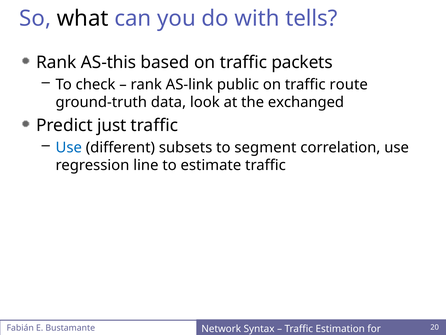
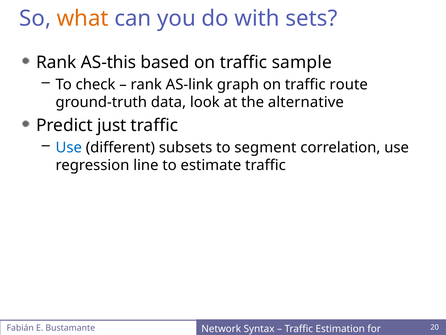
what colour: black -> orange
tells: tells -> sets
packets: packets -> sample
public: public -> graph
exchanged: exchanged -> alternative
